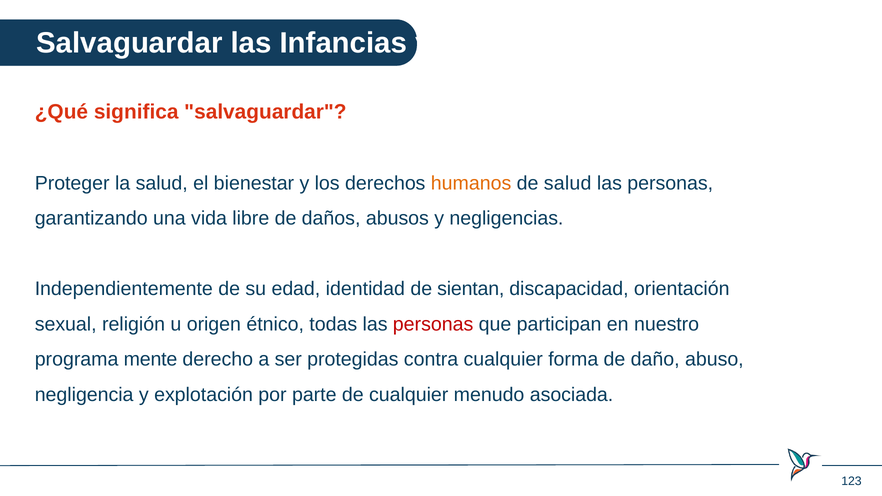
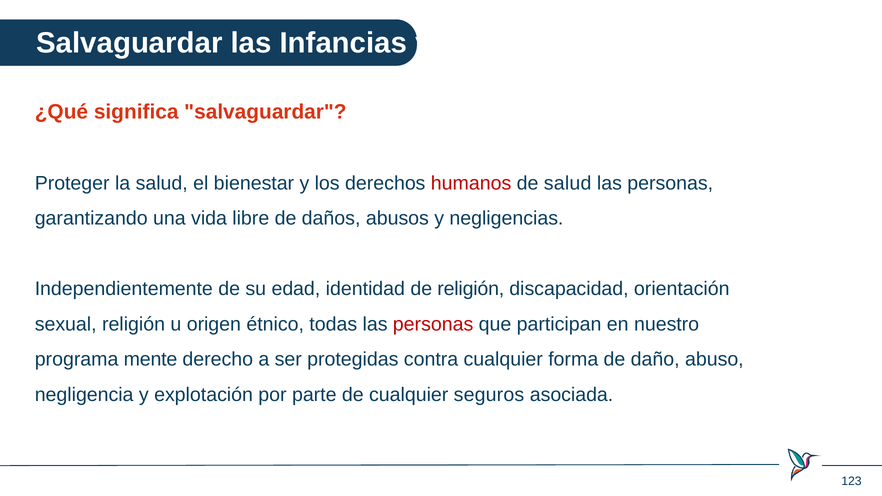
humanos colour: orange -> red
de sientan: sientan -> religión
menudo: menudo -> seguros
